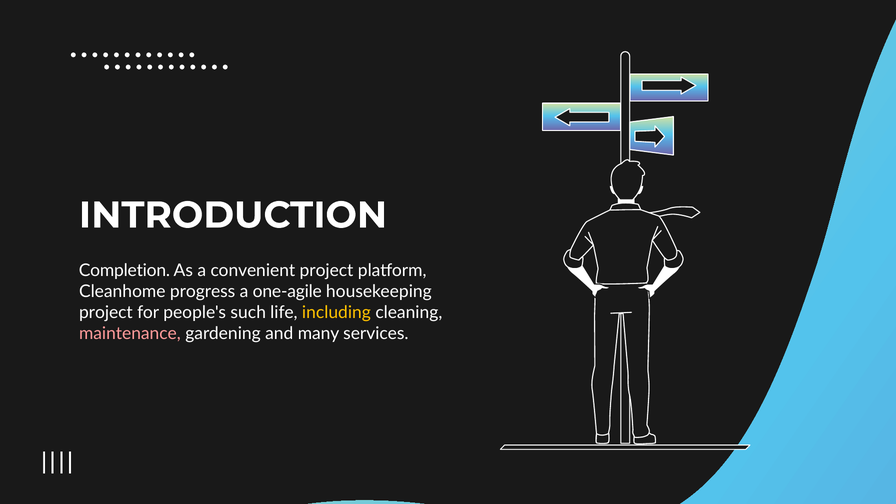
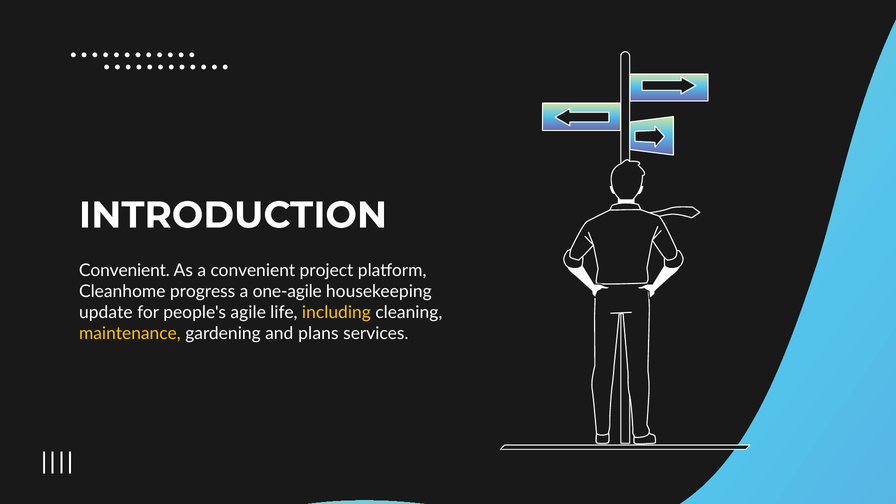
Completion at (124, 271): Completion -> Convenient
project at (106, 313): project -> update
such: such -> agile
maintenance colour: pink -> yellow
many: many -> plans
